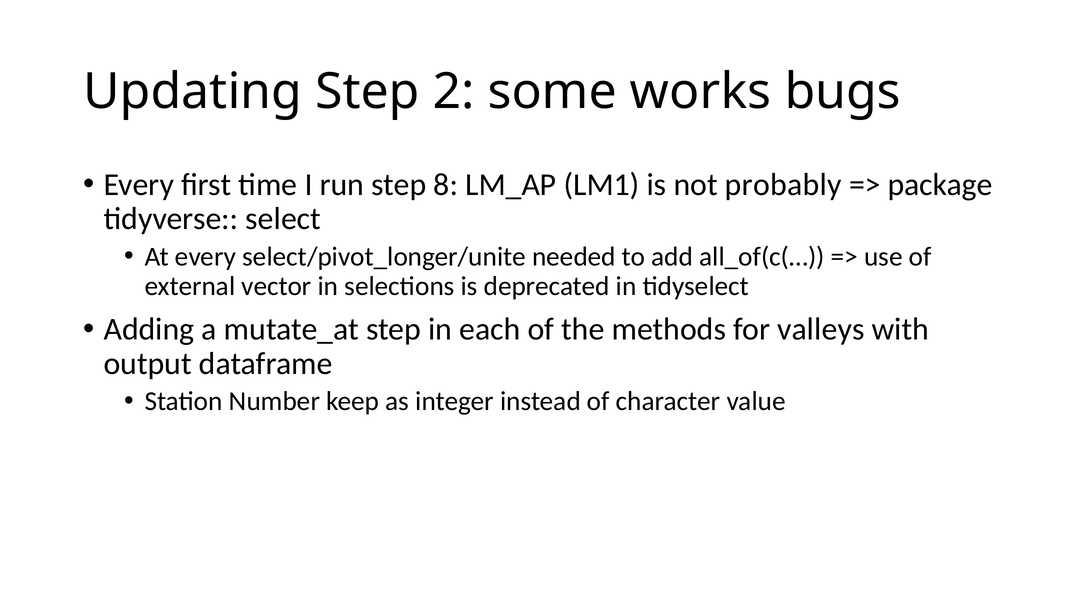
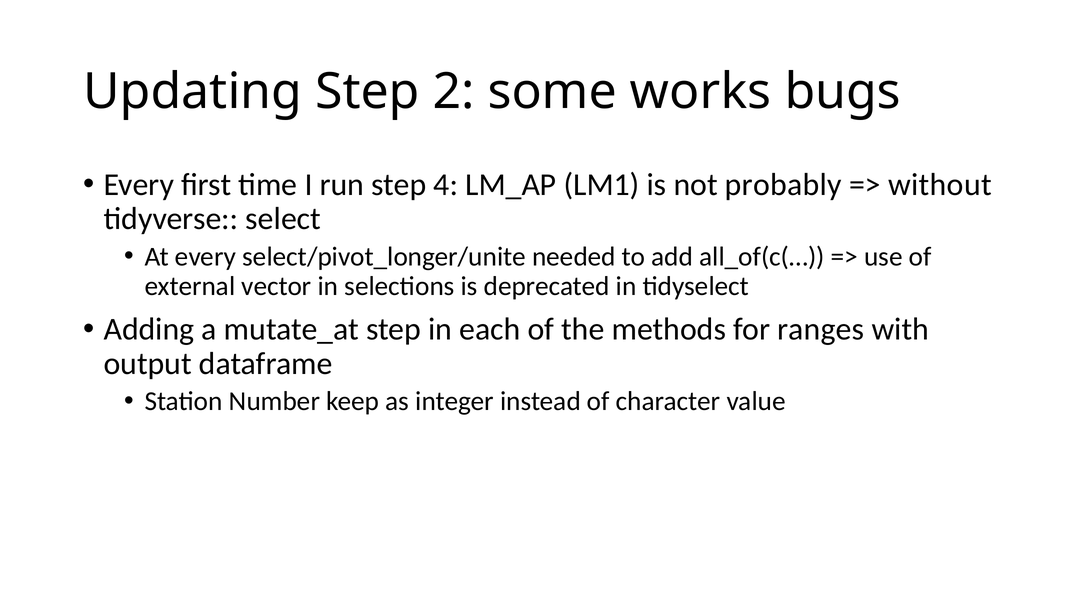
8: 8 -> 4
package: package -> without
valleys: valleys -> ranges
